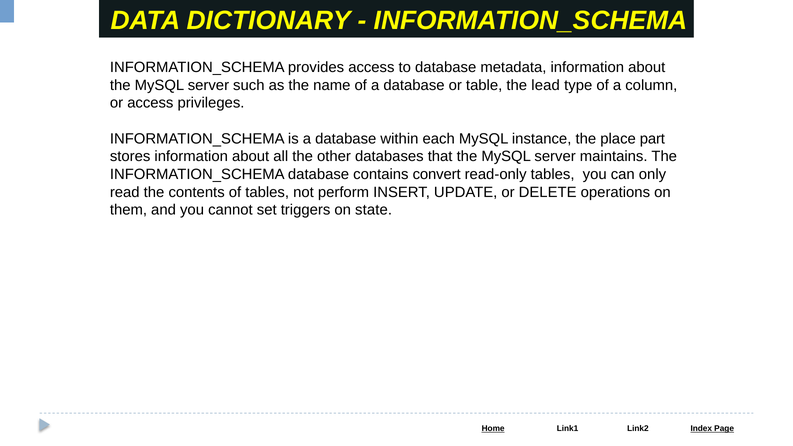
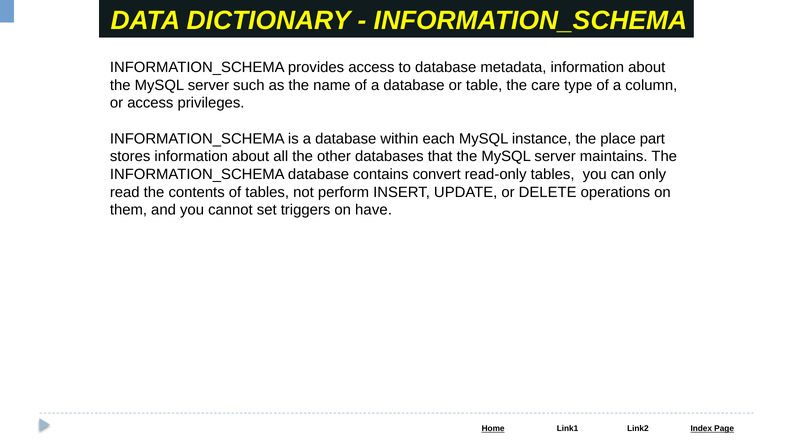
lead: lead -> care
state: state -> have
